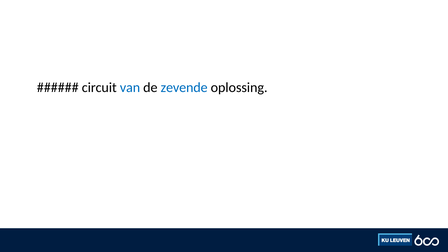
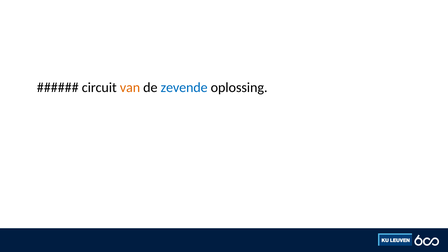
van colour: blue -> orange
